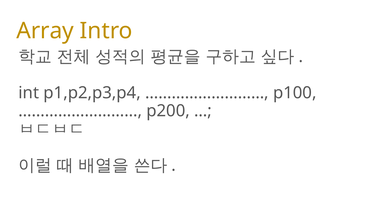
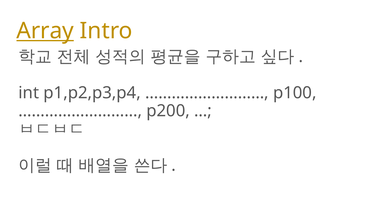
Array underline: none -> present
